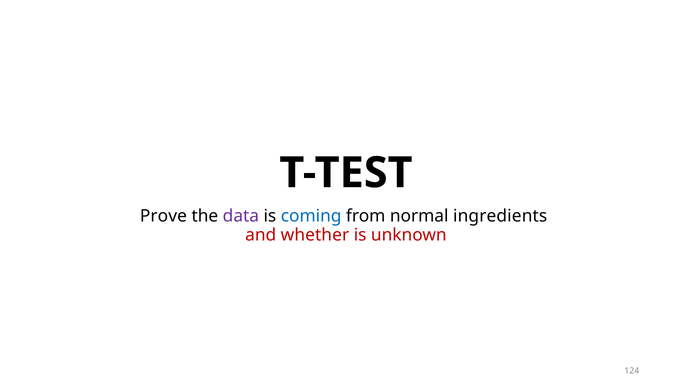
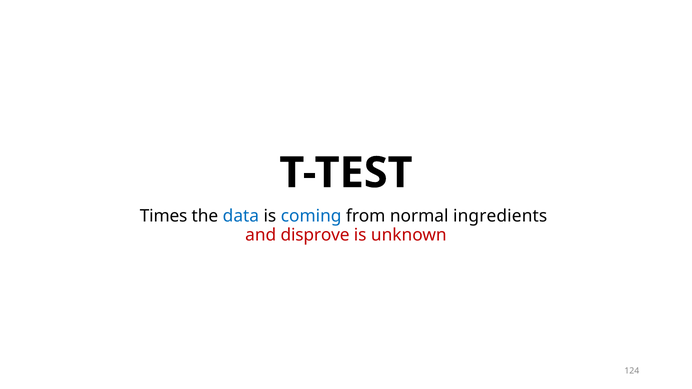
Prove: Prove -> Times
data colour: purple -> blue
whether: whether -> disprove
